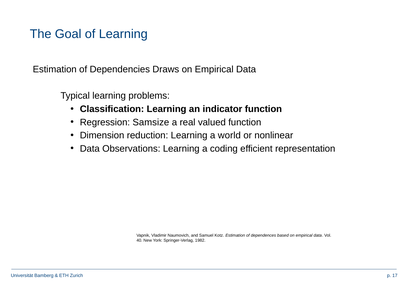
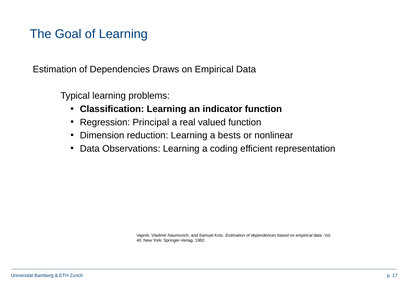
Samsize: Samsize -> Principal
world: world -> bests
